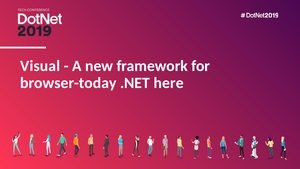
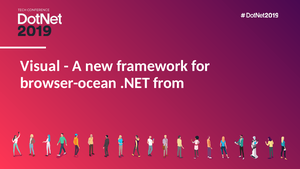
browser-today: browser-today -> browser-ocean
here: here -> from
